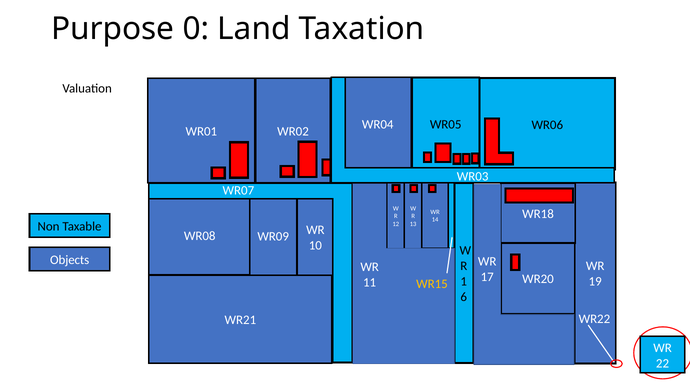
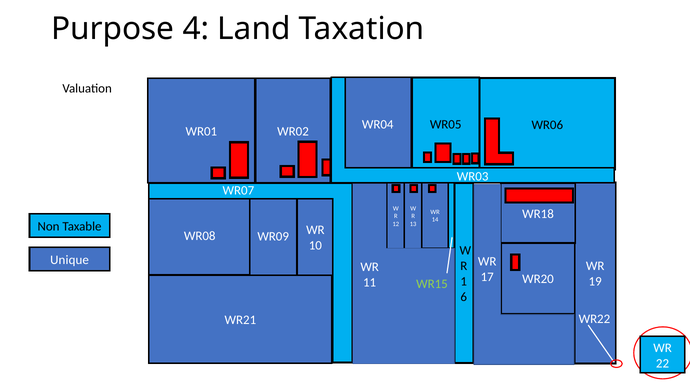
0: 0 -> 4
Objects: Objects -> Unique
WR15 colour: yellow -> light green
